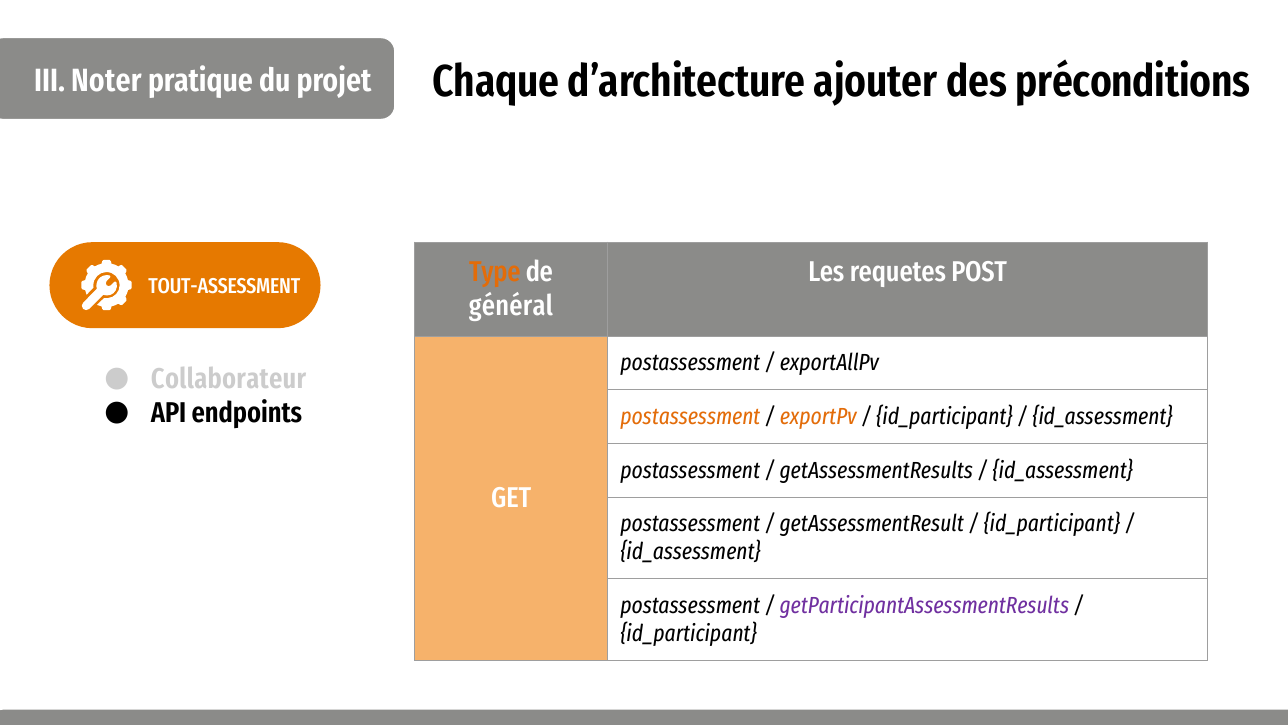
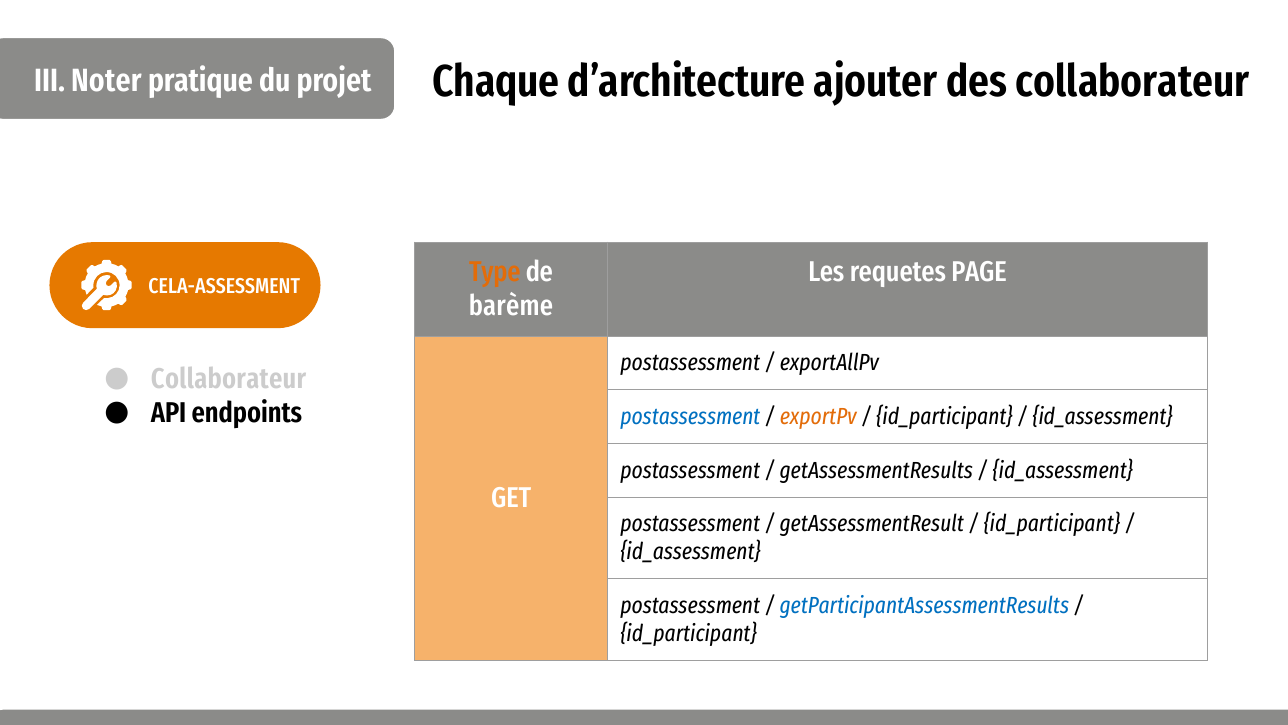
des préconditions: préconditions -> collaborateur
POST: POST -> PAGE
TOUT-ASSESSMENT: TOUT-ASSESSMENT -> CELA-ASSESSMENT
général: général -> barème
postassessment at (690, 416) colour: orange -> blue
getParticipantAssessmentResults colour: purple -> blue
